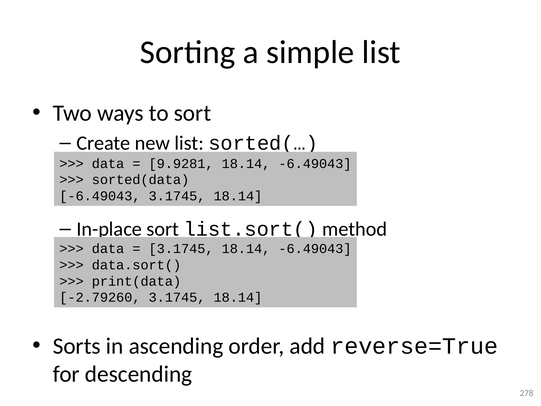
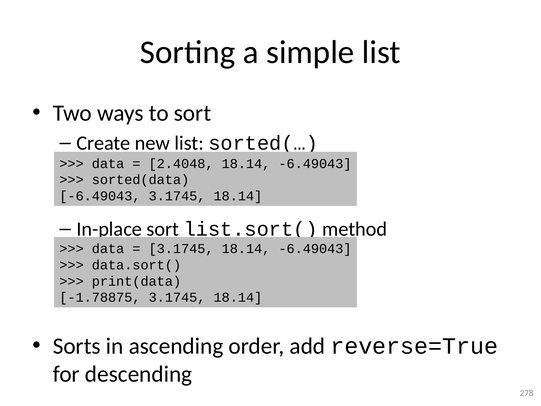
9.9281: 9.9281 -> 2.4048
-2.79260: -2.79260 -> -1.78875
